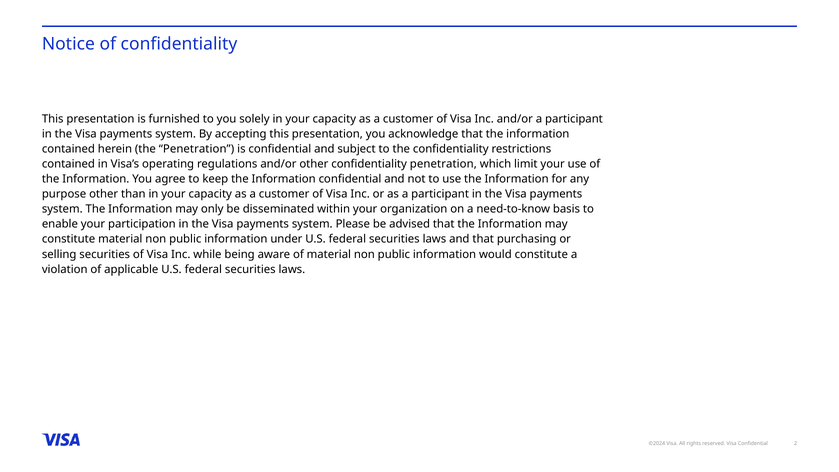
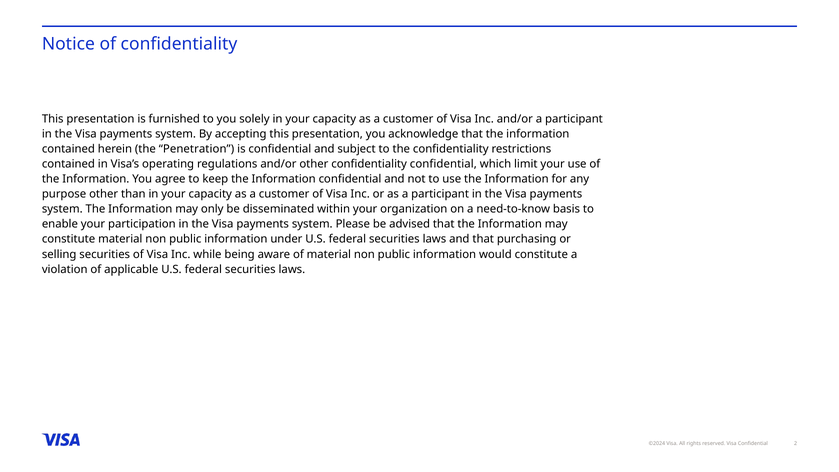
confidentiality penetration: penetration -> confidential
